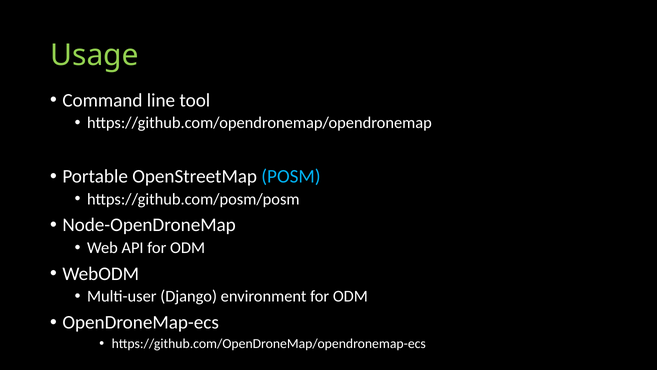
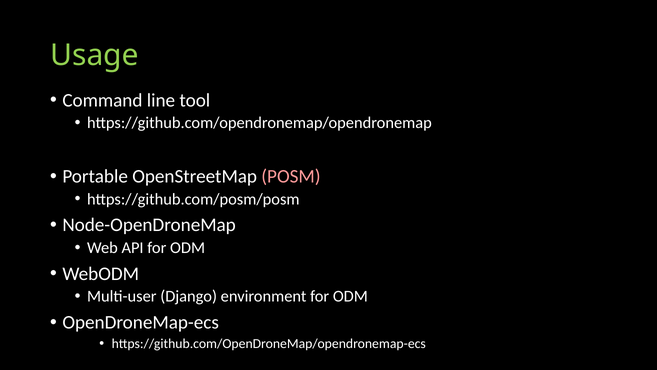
POSM colour: light blue -> pink
